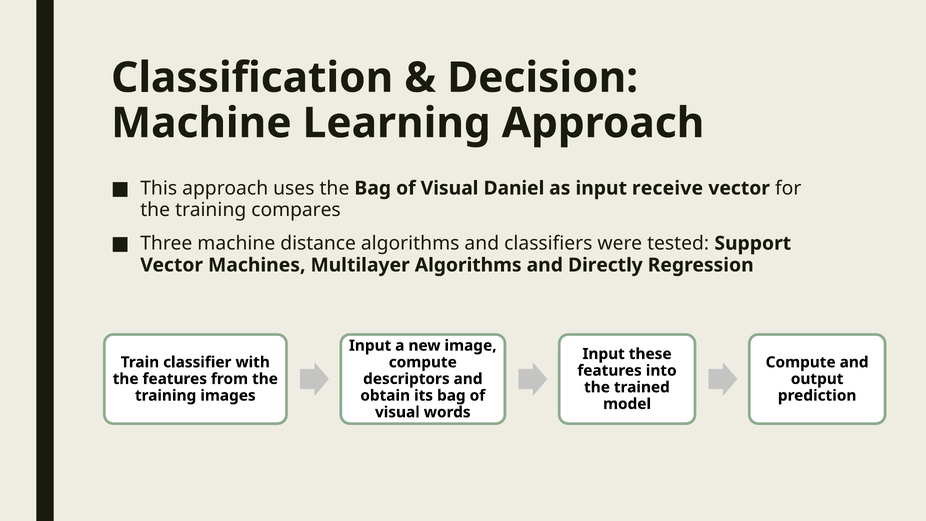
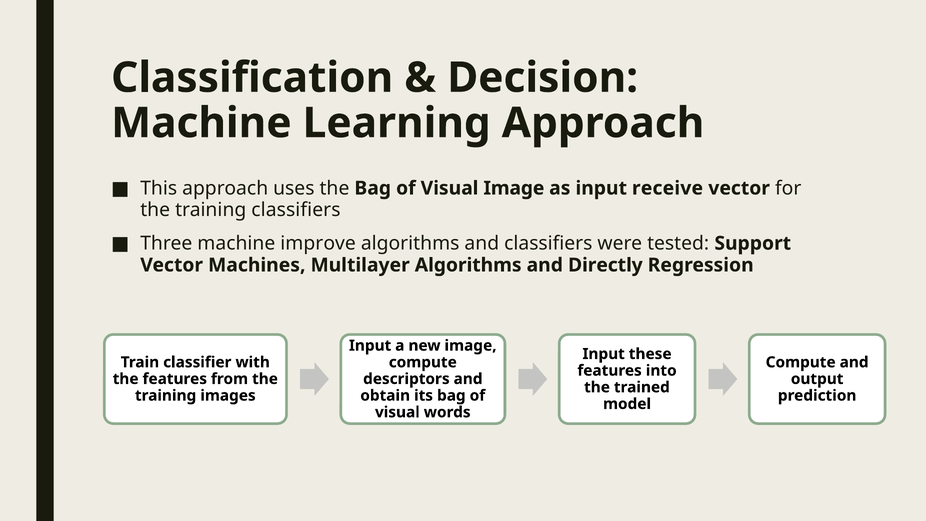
Visual Daniel: Daniel -> Image
training compares: compares -> classifiers
distance: distance -> improve
